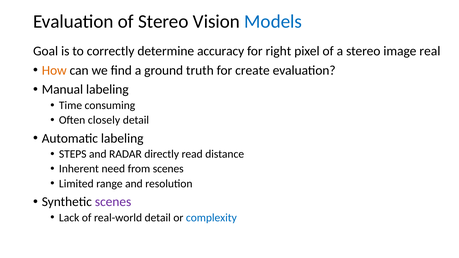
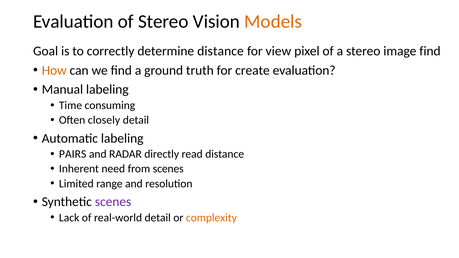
Models colour: blue -> orange
determine accuracy: accuracy -> distance
right: right -> view
image real: real -> find
STEPS: STEPS -> PAIRS
complexity colour: blue -> orange
